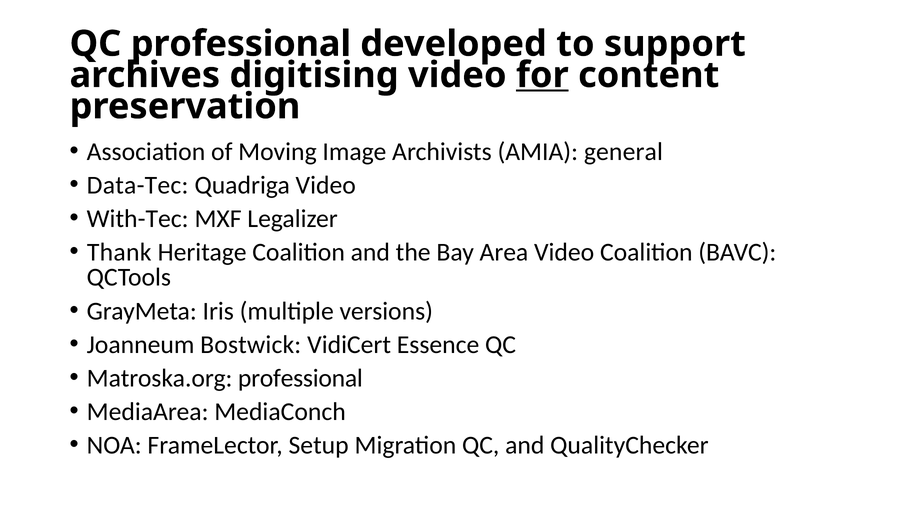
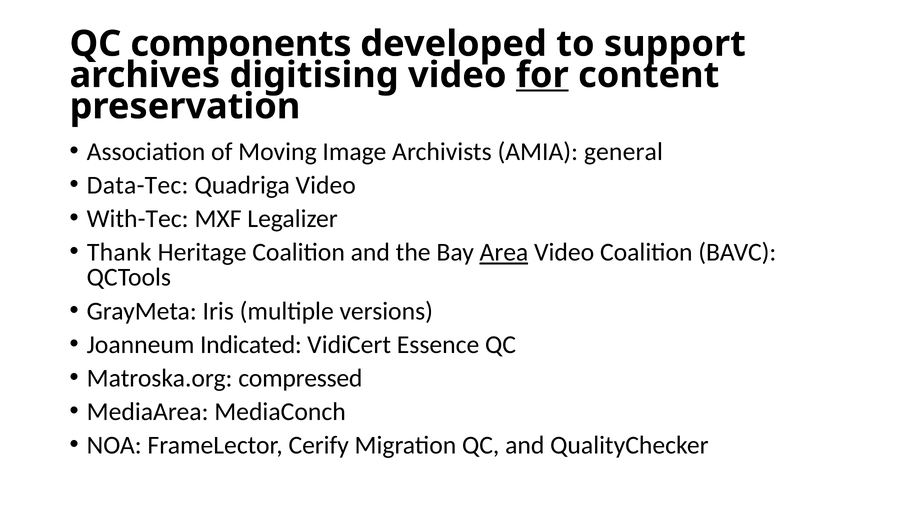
QC professional: professional -> components
Area underline: none -> present
Bostwick: Bostwick -> Indicated
Matroska.org professional: professional -> compressed
Setup: Setup -> Cerify
